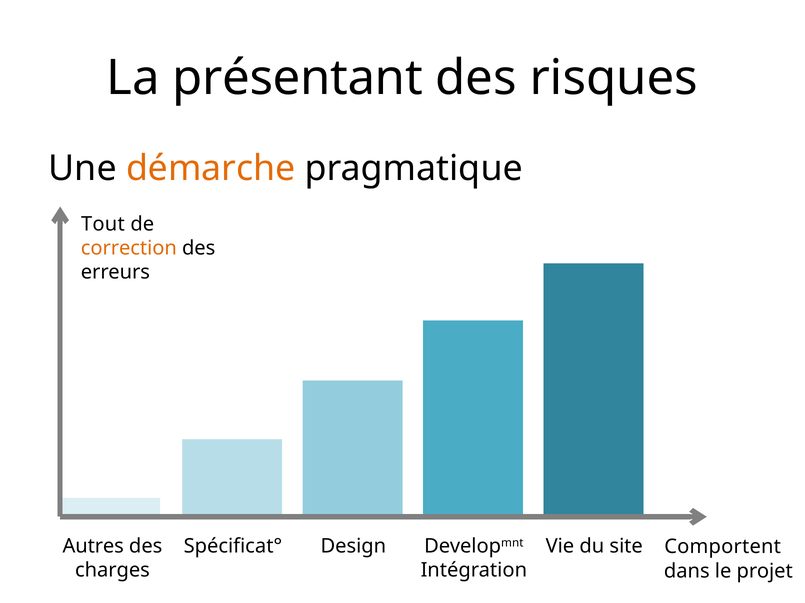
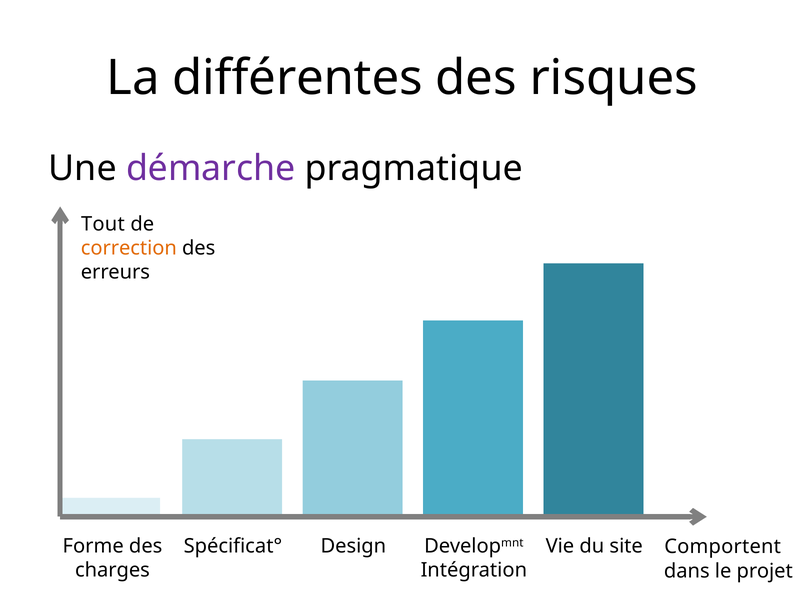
présentant: présentant -> différentes
démarche colour: orange -> purple
Autres: Autres -> Forme
